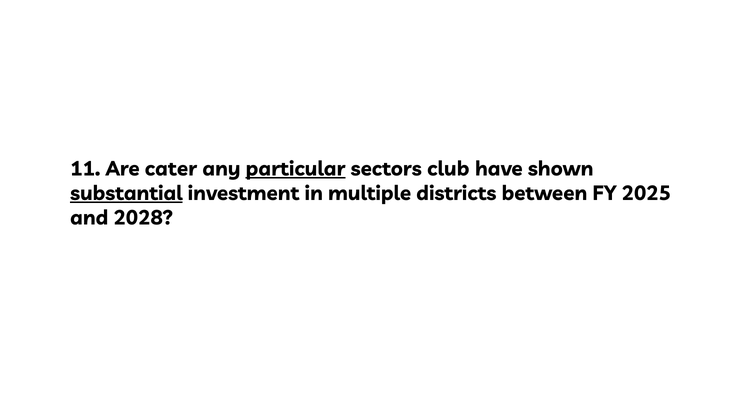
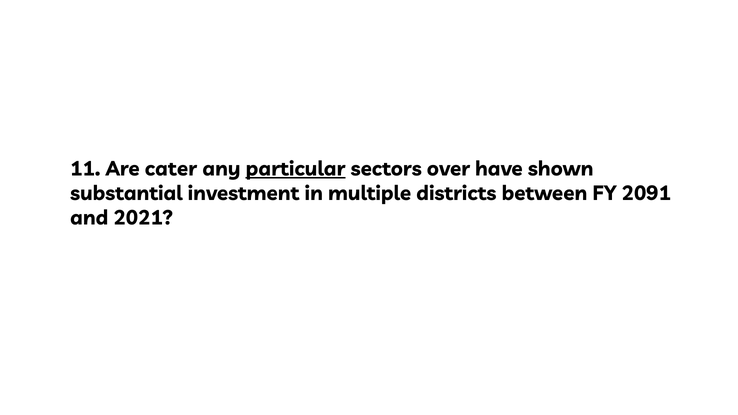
club: club -> over
substantial underline: present -> none
2025: 2025 -> 2091
2028: 2028 -> 2021
